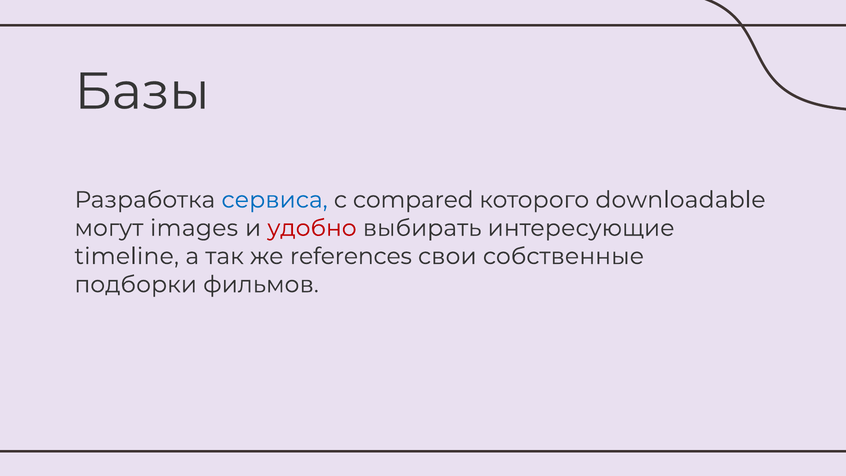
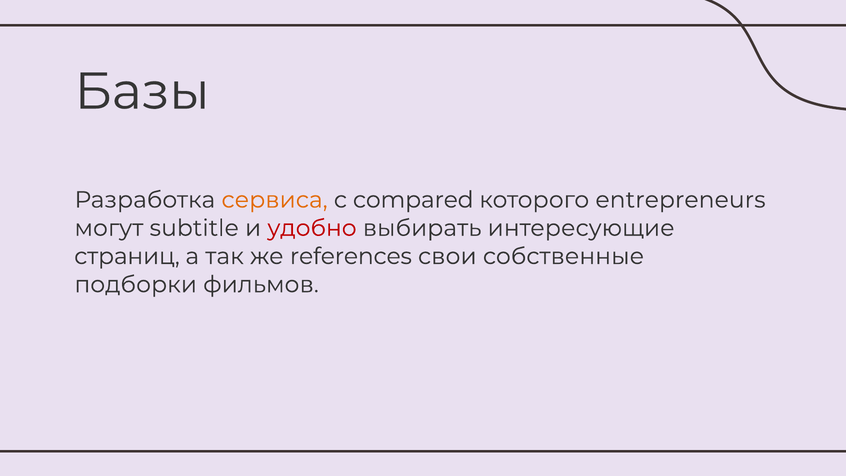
сервиса colour: blue -> orange
downloadable: downloadable -> entrepreneurs
images: images -> subtitle
timeline: timeline -> страниц
